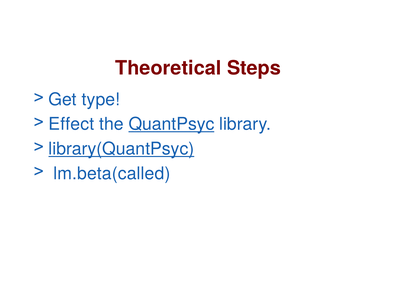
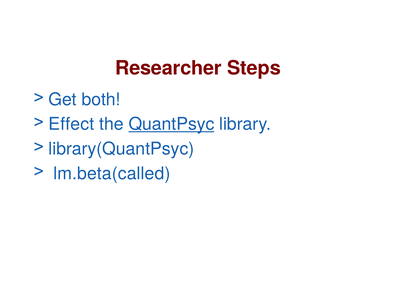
Theoretical: Theoretical -> Researcher
type: type -> both
library(QuantPsyc underline: present -> none
